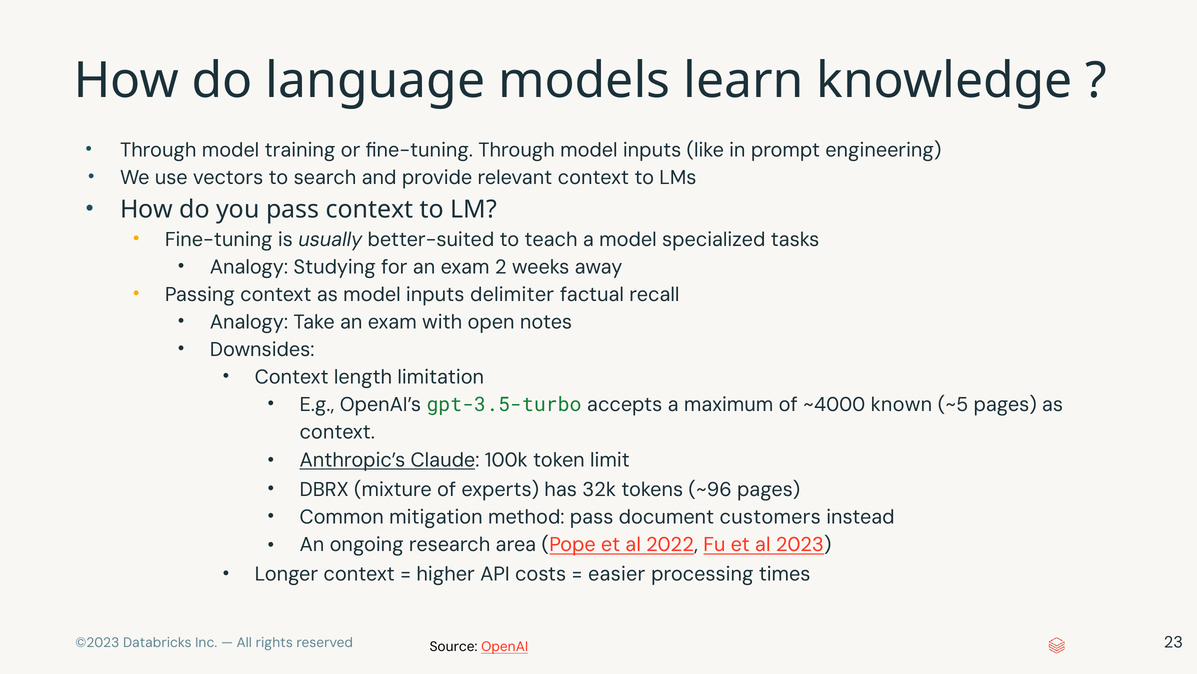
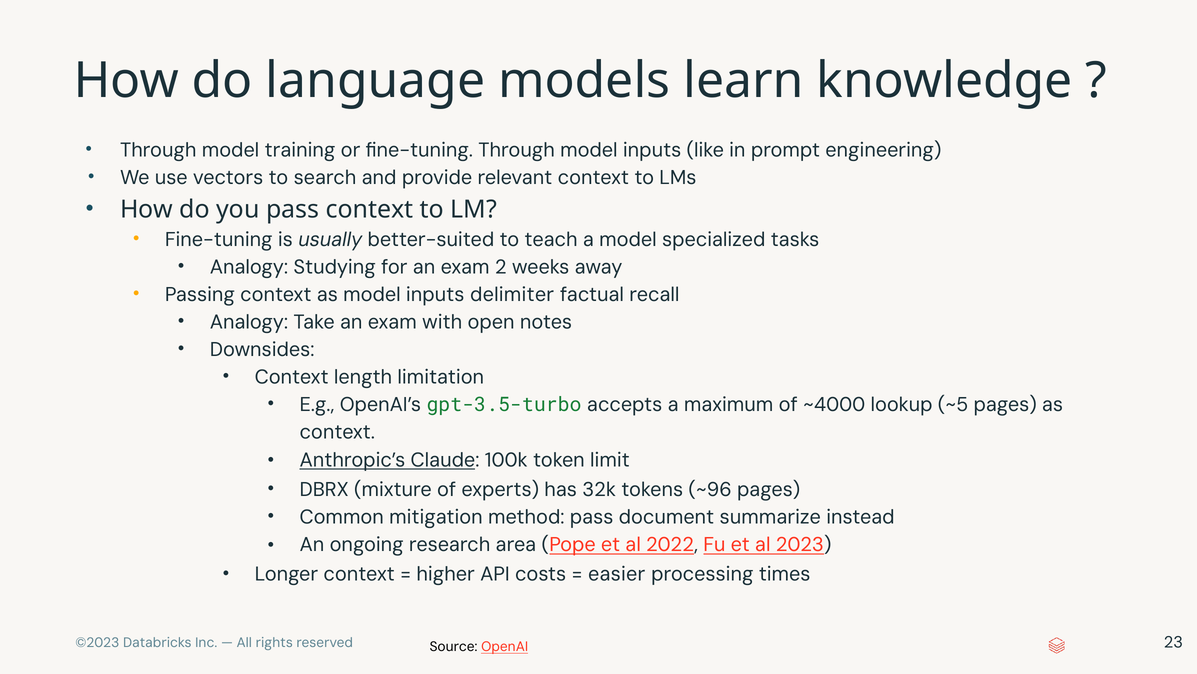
known: known -> lookup
customers: customers -> summarize
